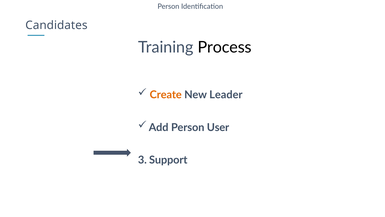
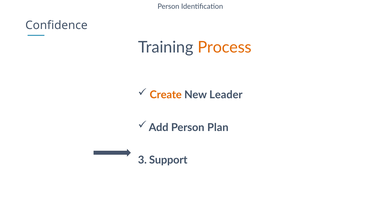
Candidates: Candidates -> Confidence
Process colour: black -> orange
User: User -> Plan
